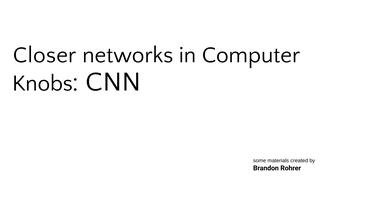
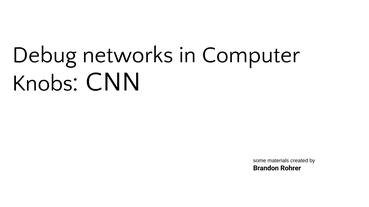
Closer: Closer -> Debug
